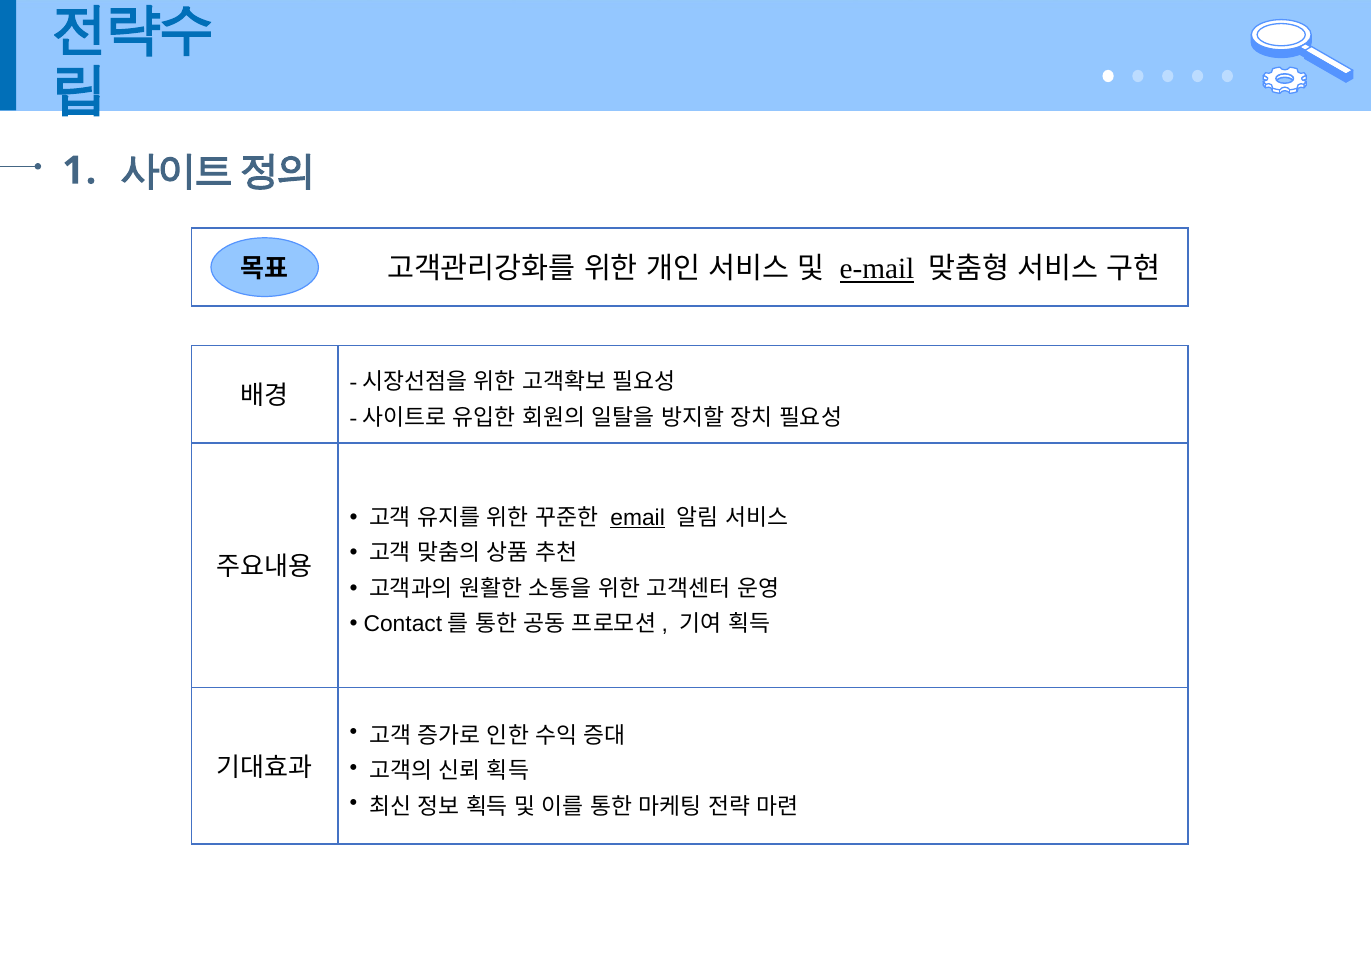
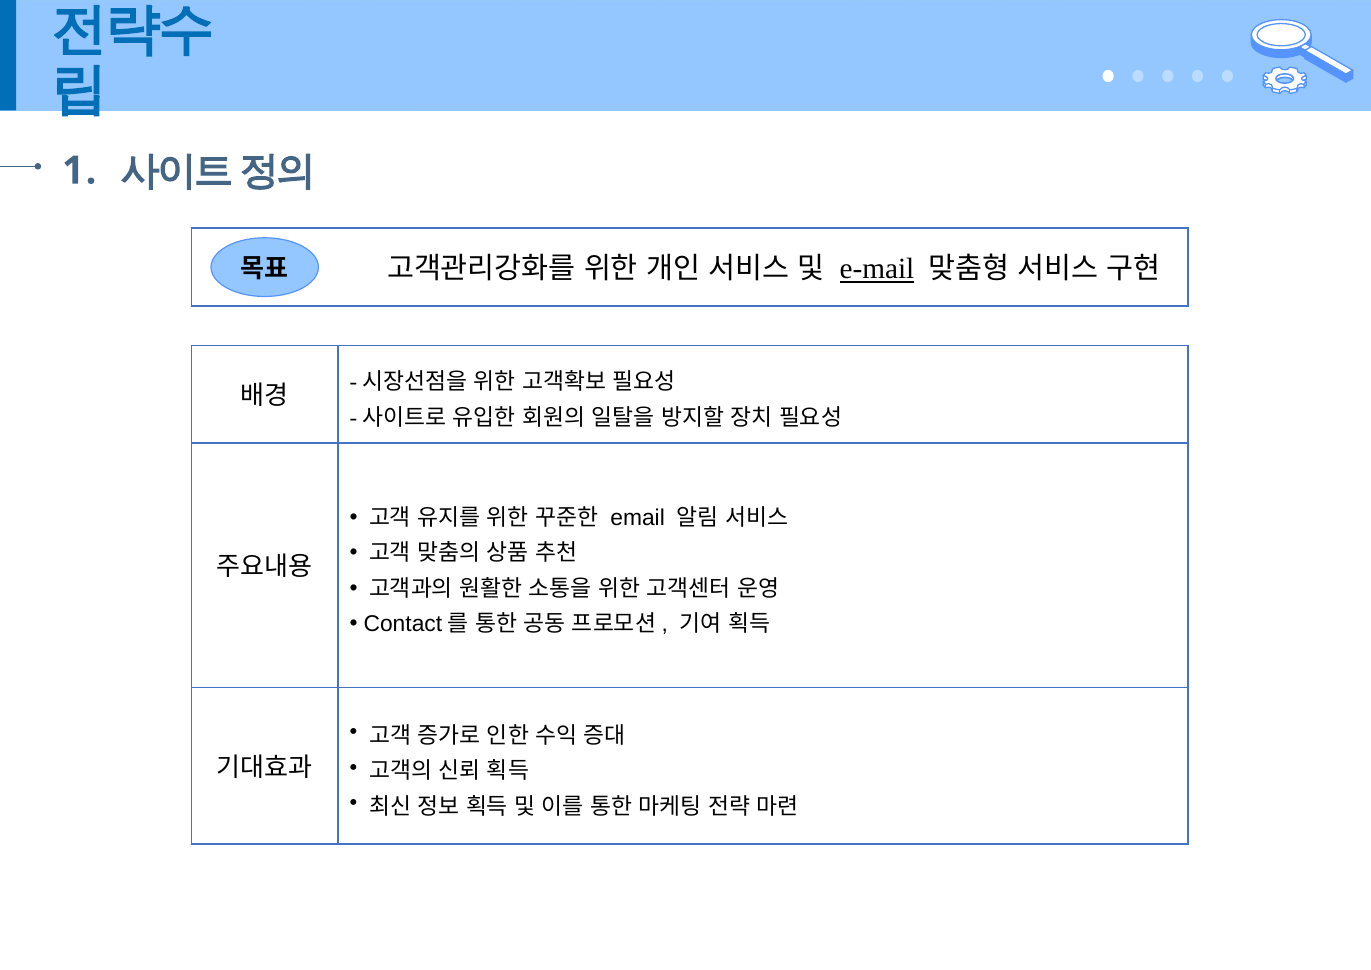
email underline: present -> none
